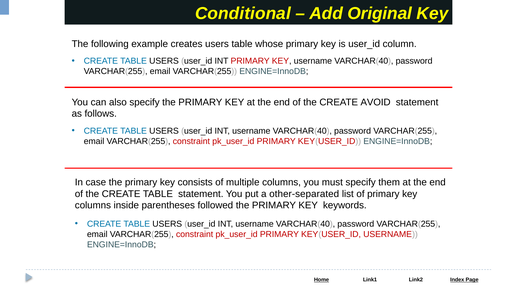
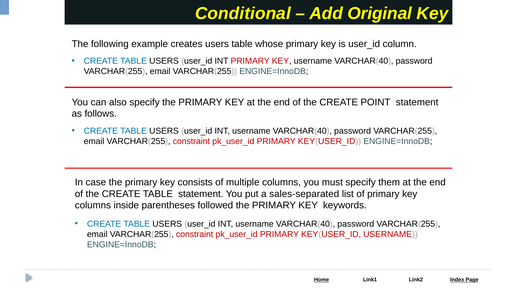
AVOID: AVOID -> POINT
other-separated: other-separated -> sales-separated
